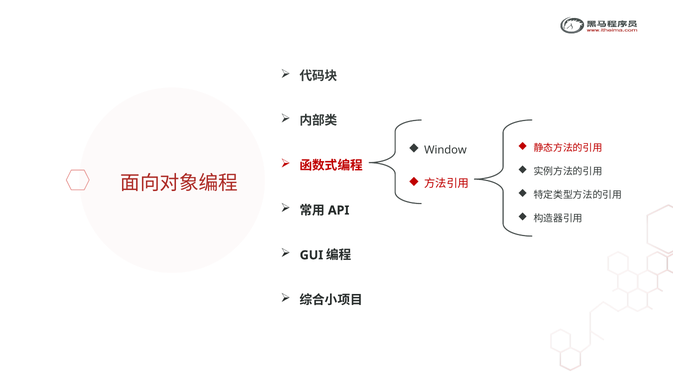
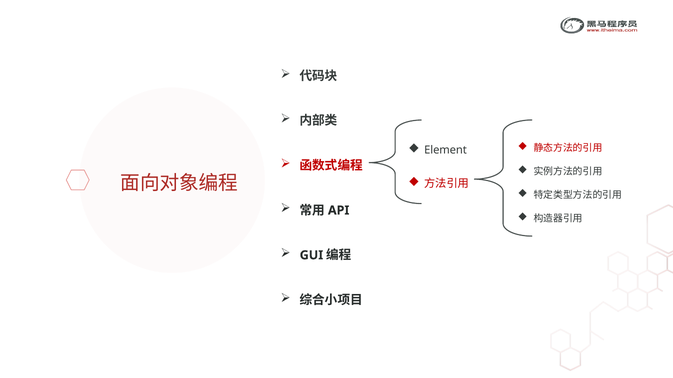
Window: Window -> Element
